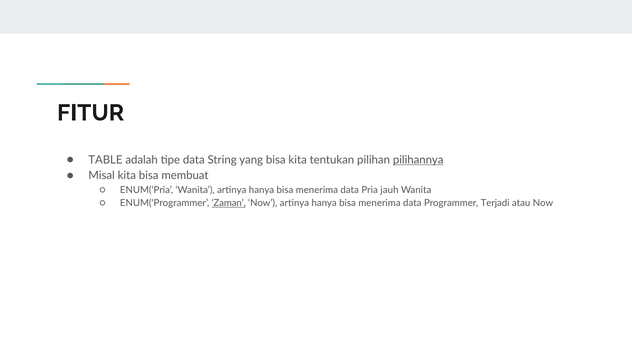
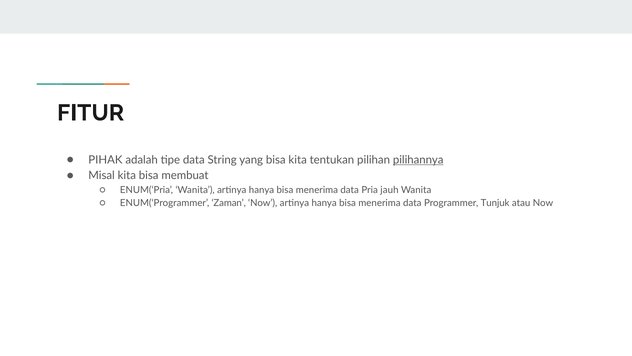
TABLE: TABLE -> PIHAK
Zaman underline: present -> none
Terjadi: Terjadi -> Tunjuk
